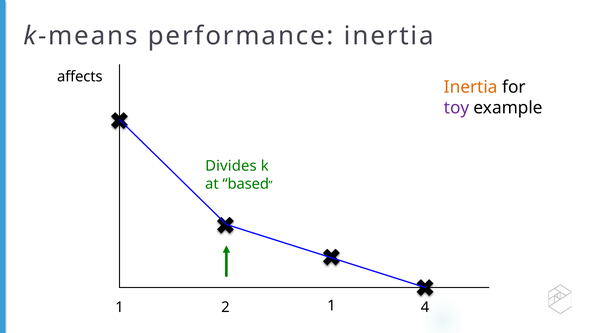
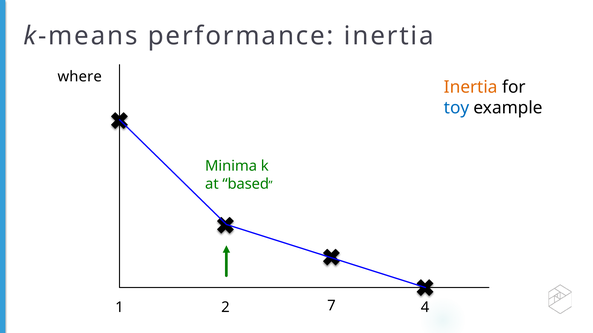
affects: affects -> where
toy colour: purple -> blue
Divides: Divides -> Minima
2 1: 1 -> 7
